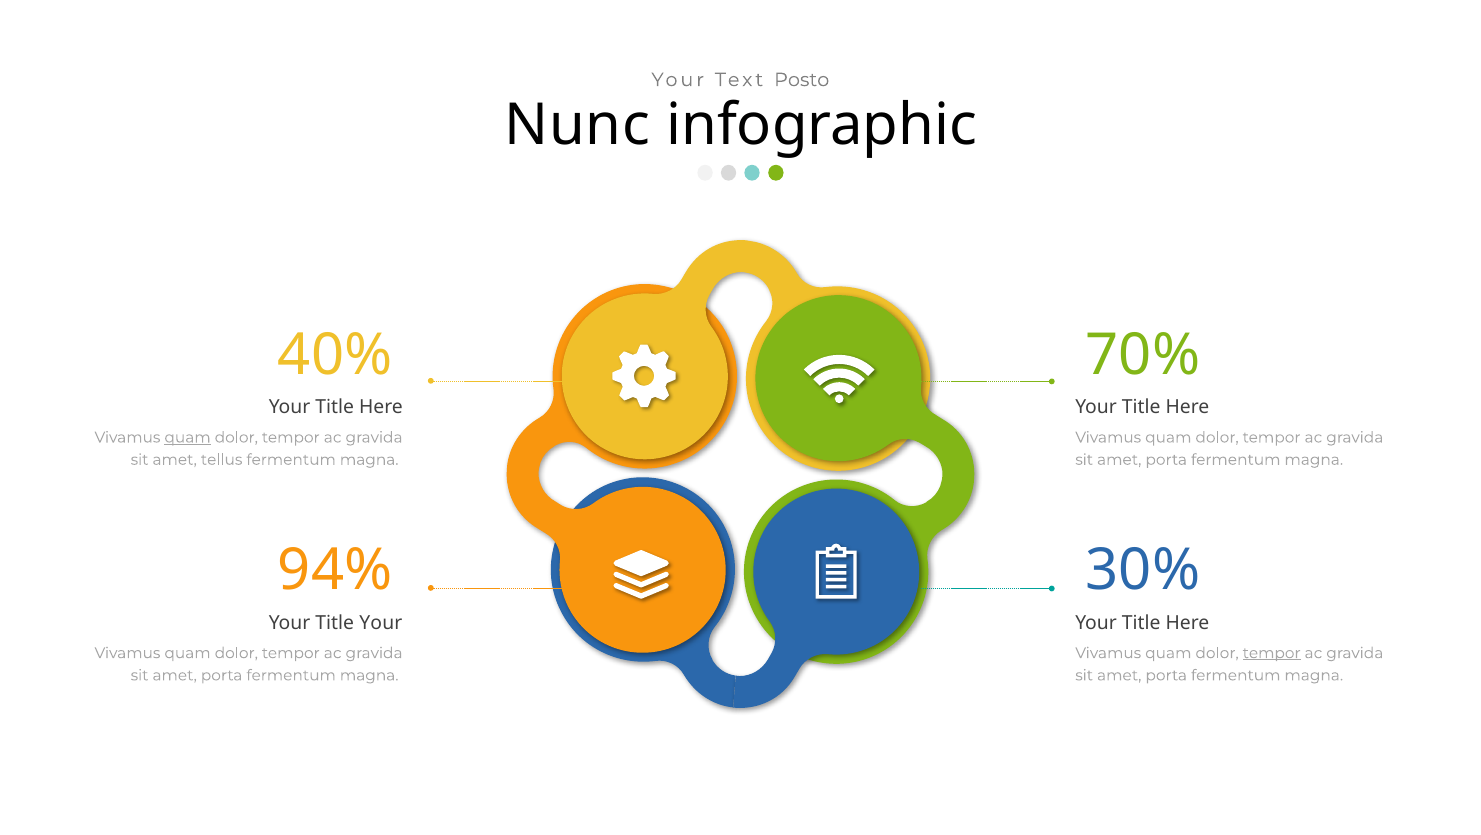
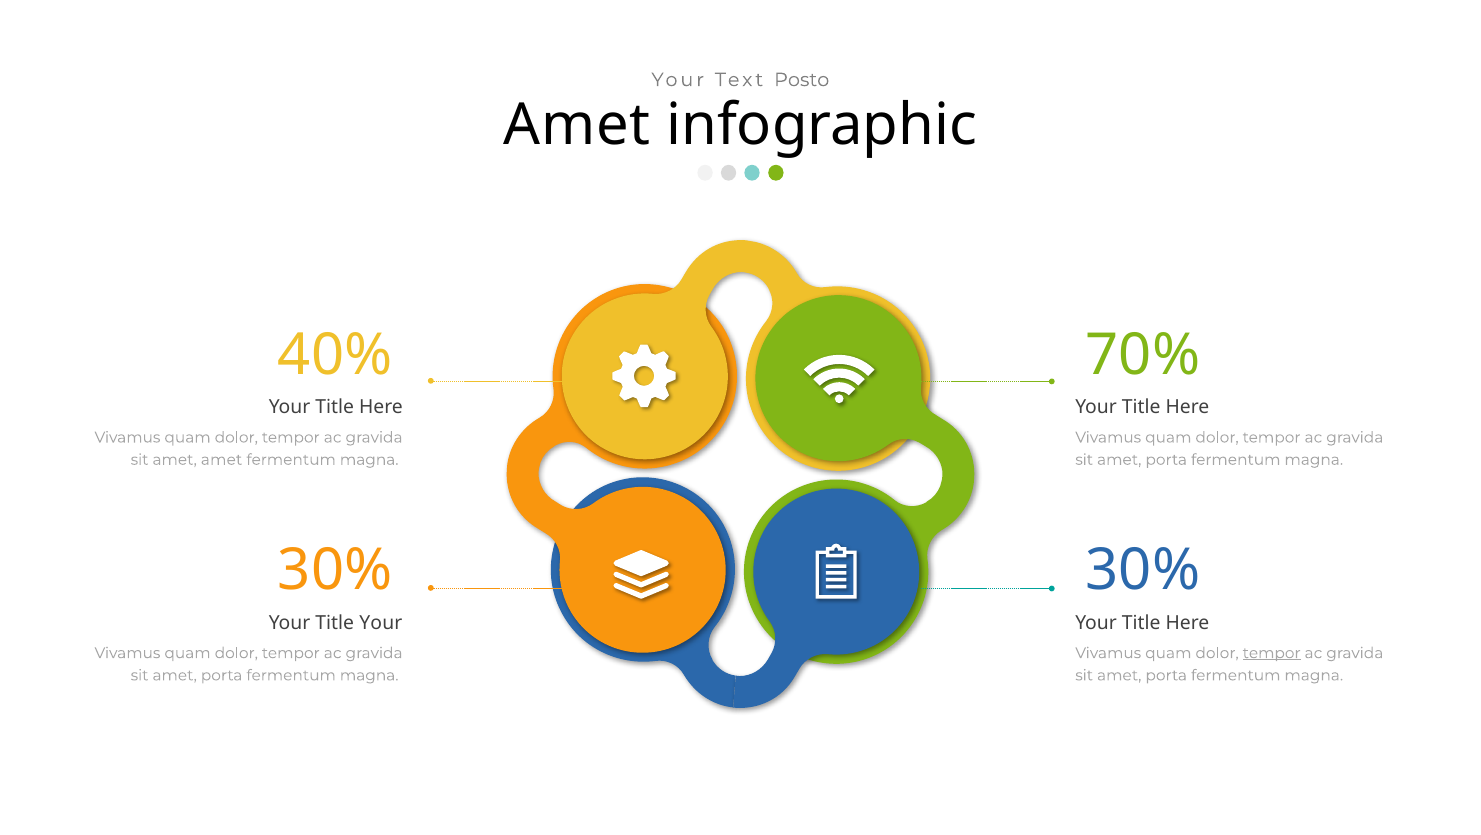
Nunc at (577, 126): Nunc -> Amet
quam at (188, 437) underline: present -> none
amet tellus: tellus -> amet
94% at (335, 570): 94% -> 30%
